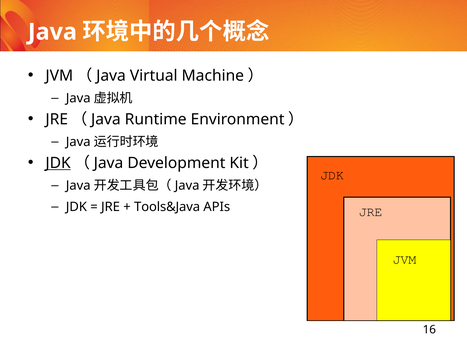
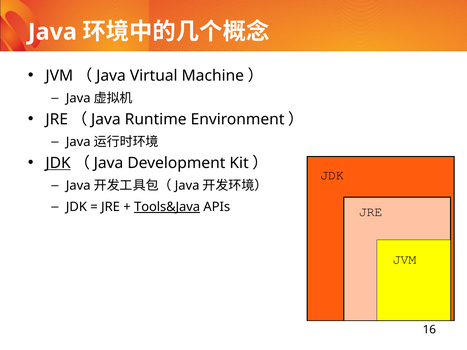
Tools&Java underline: none -> present
